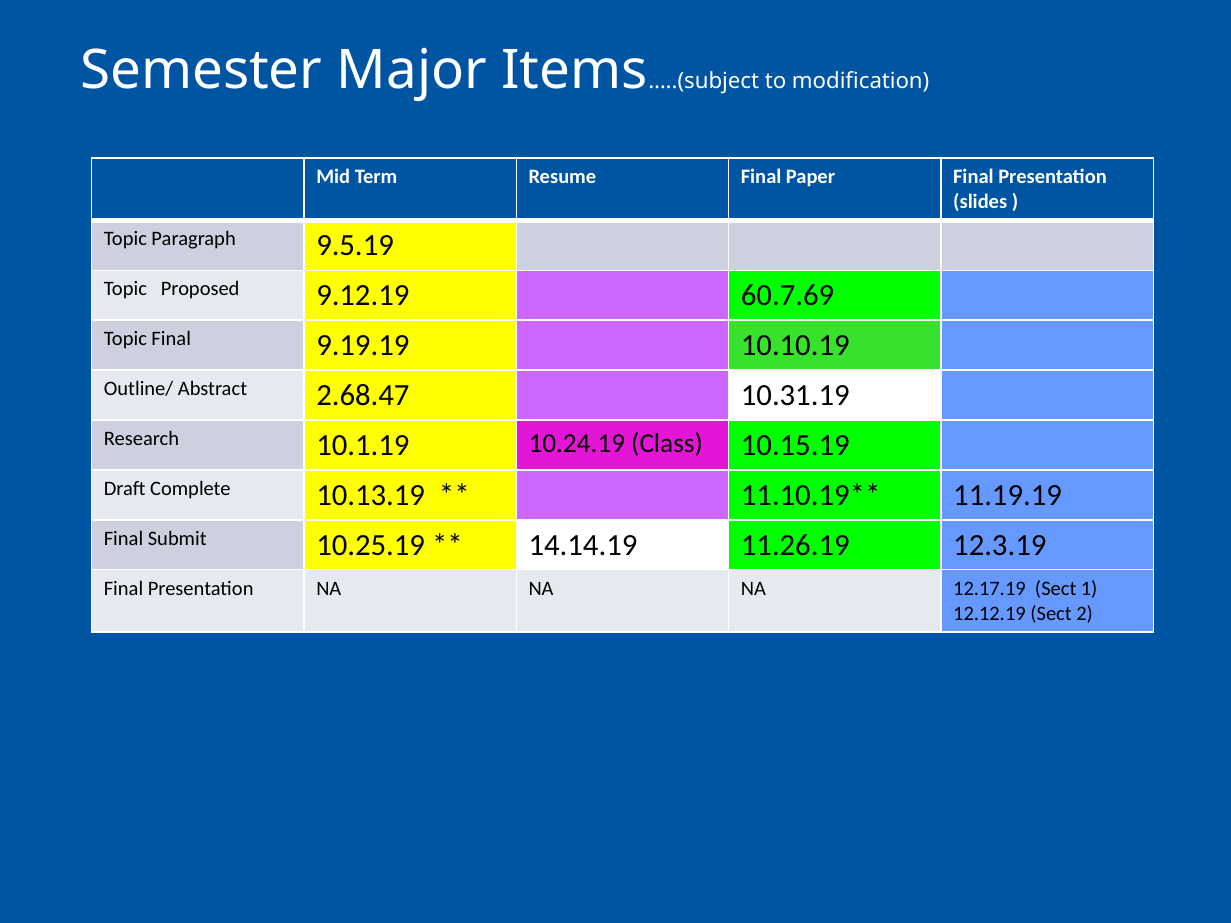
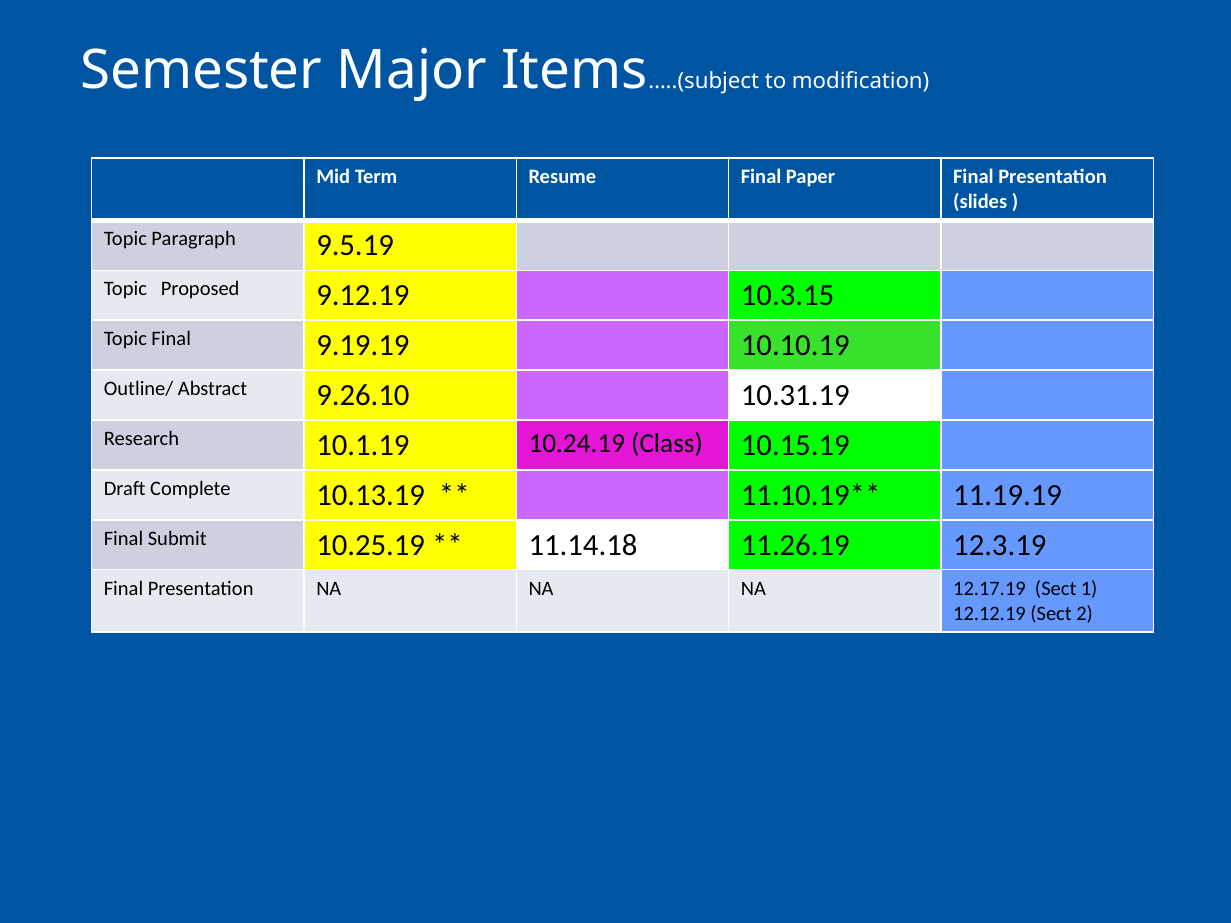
60.7.69: 60.7.69 -> 10.3.15
2.68.47: 2.68.47 -> 9.26.10
14.14.19: 14.14.19 -> 11.14.18
